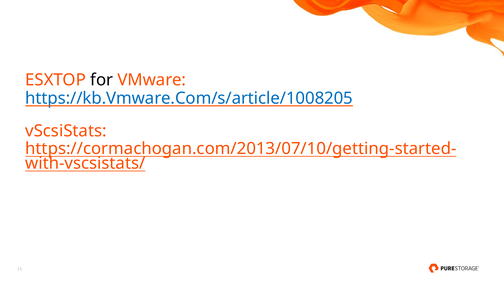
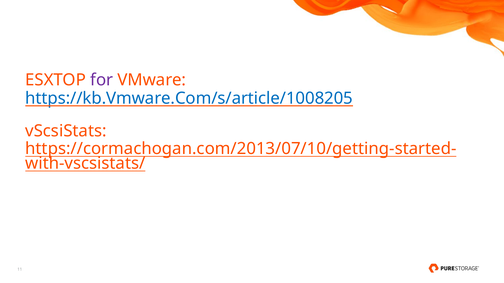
for colour: black -> purple
